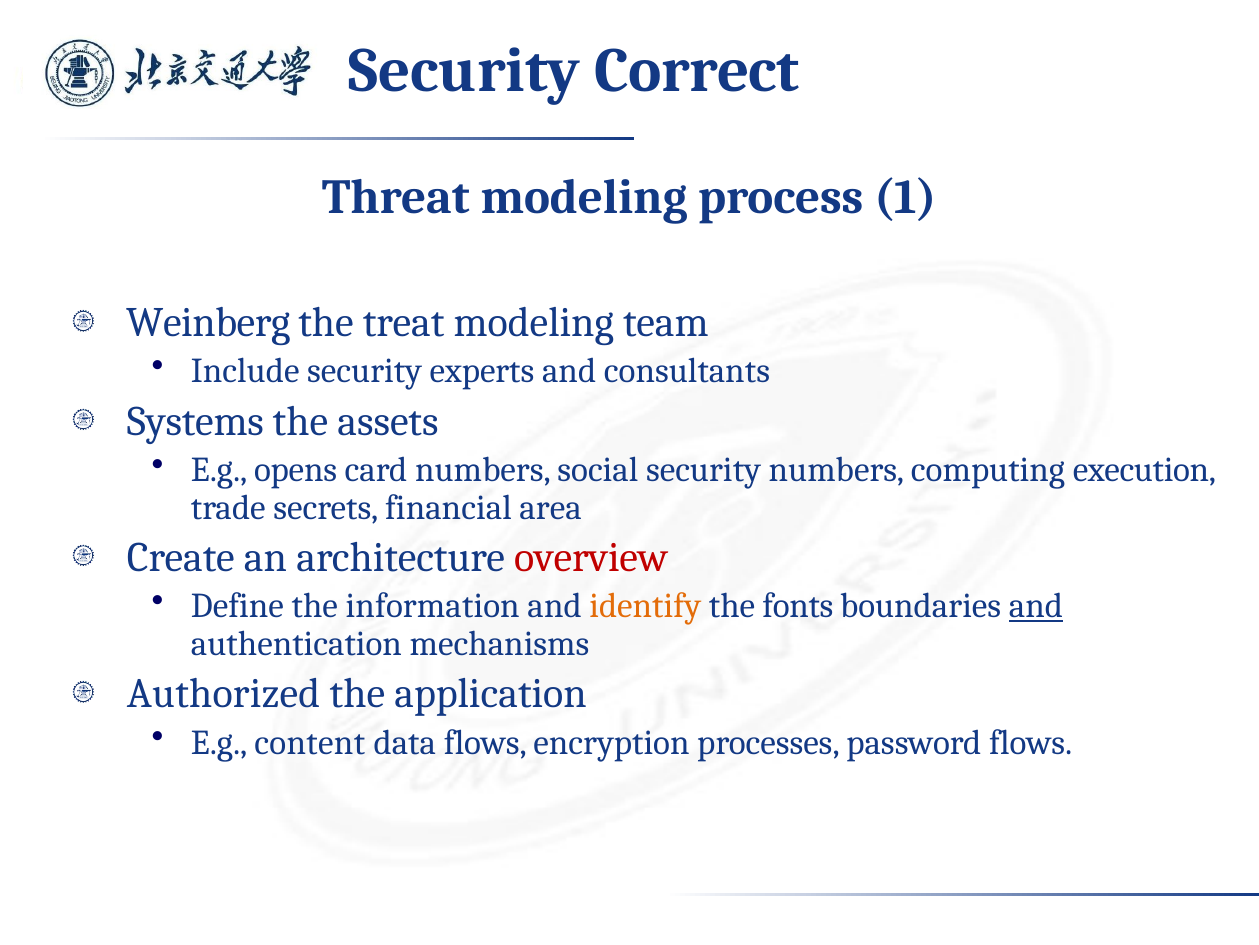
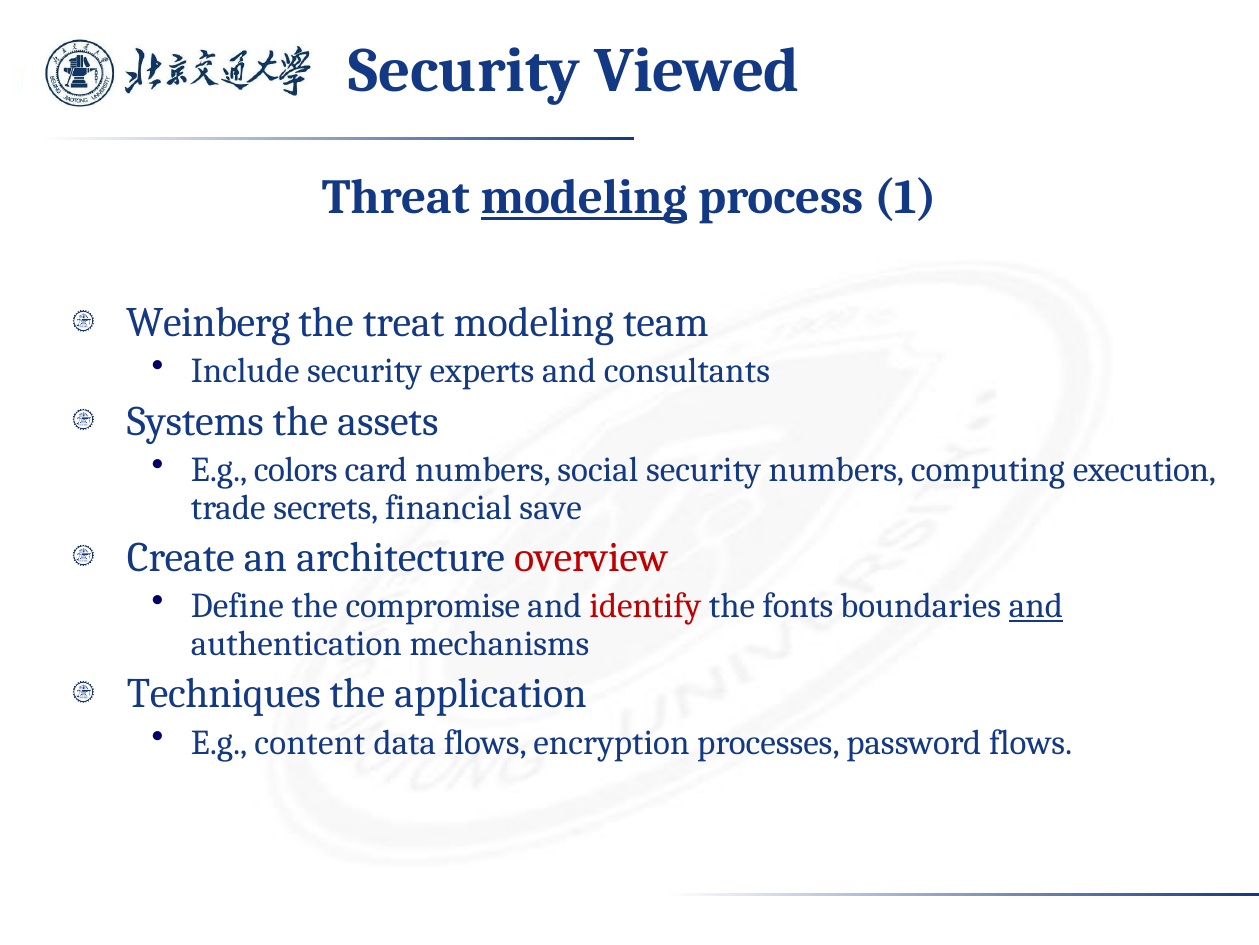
Correct: Correct -> Viewed
modeling at (584, 198) underline: none -> present
opens: opens -> colors
area: area -> save
information: information -> compromise
identify colour: orange -> red
Authorized: Authorized -> Techniques
